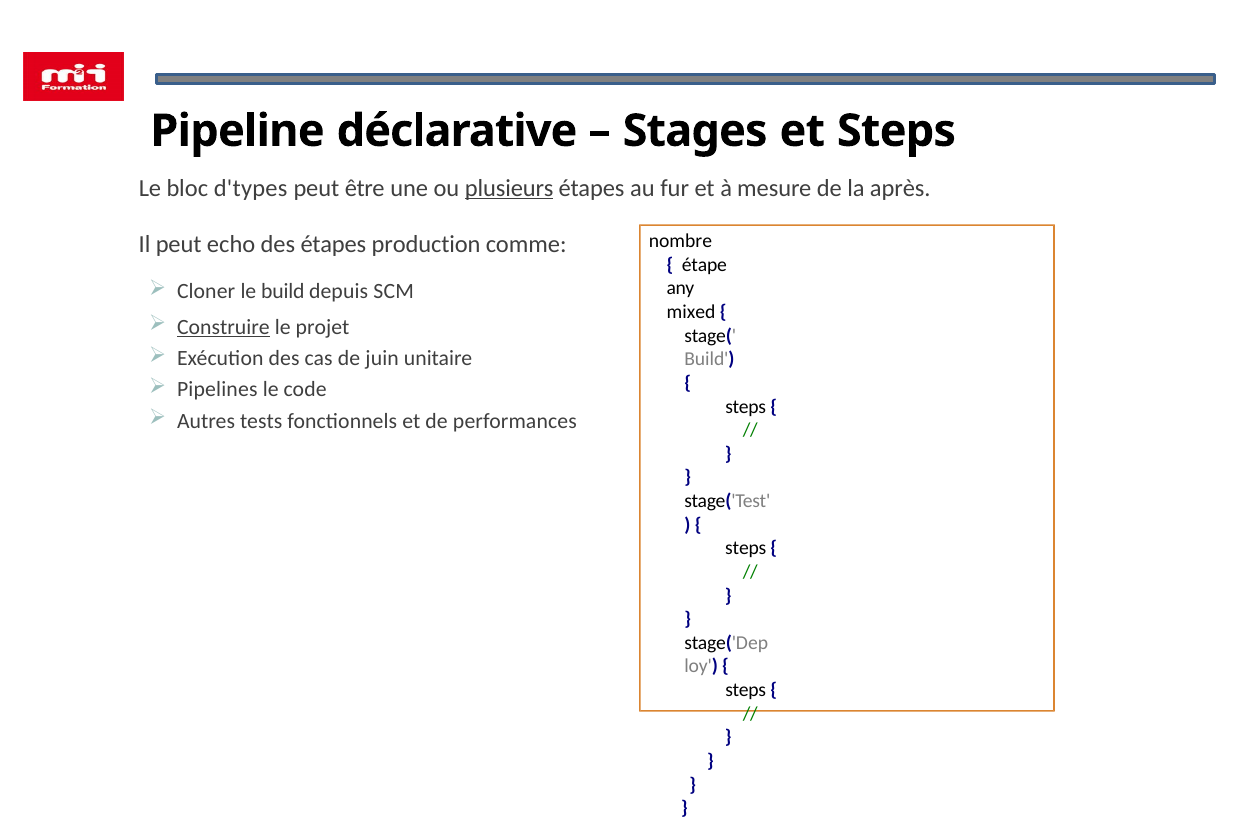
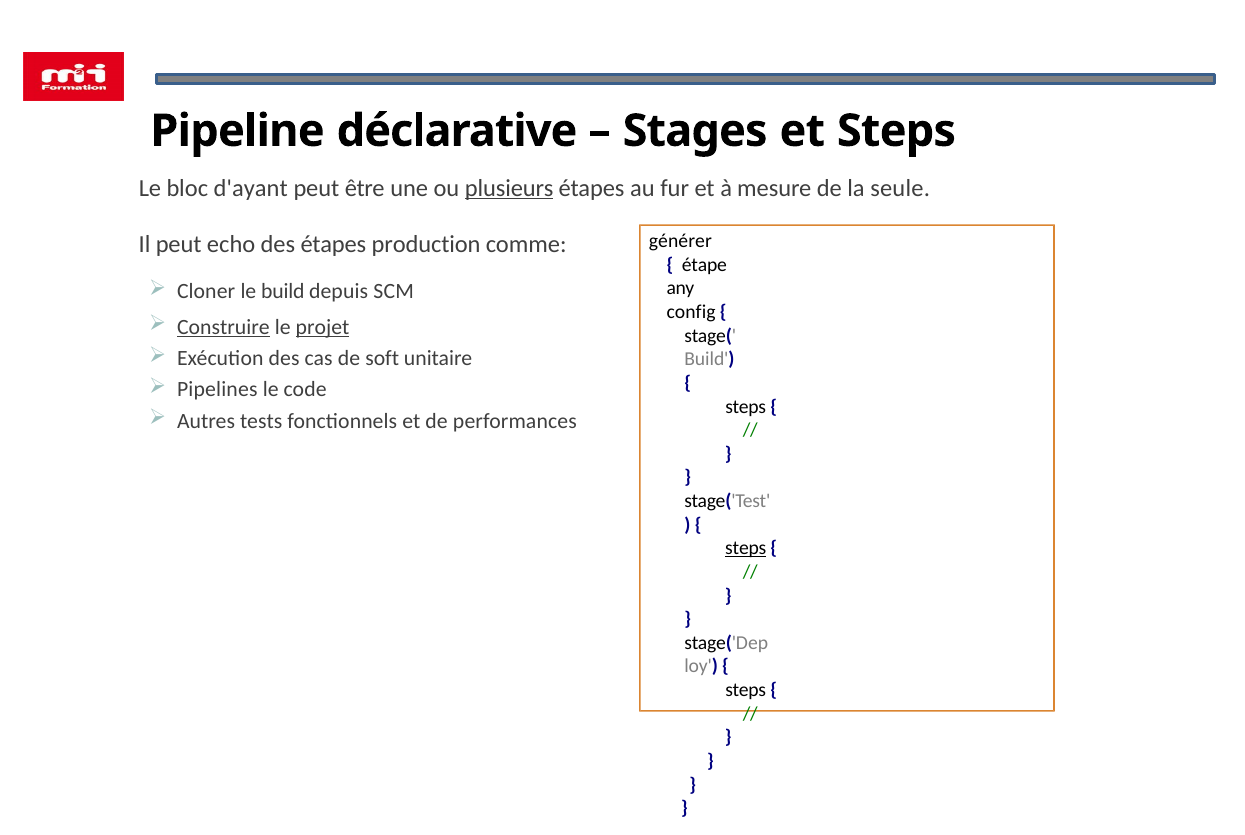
d'types: d'types -> d'ayant
après: après -> seule
nombre: nombre -> générer
mixed: mixed -> config
projet underline: none -> present
juin: juin -> soft
steps at (746, 548) underline: none -> present
